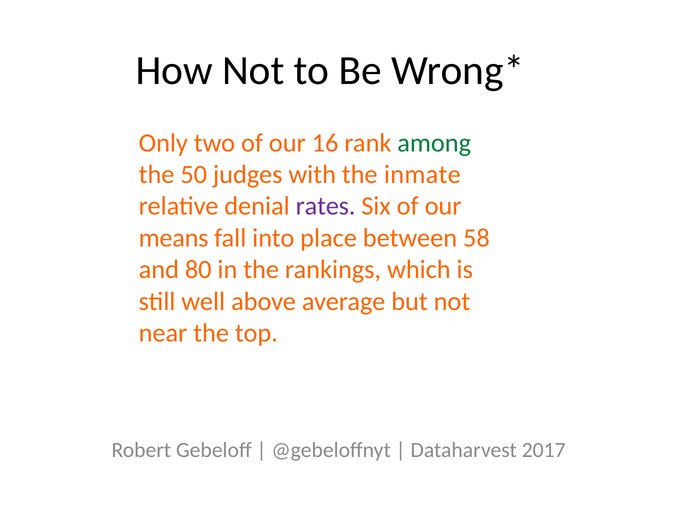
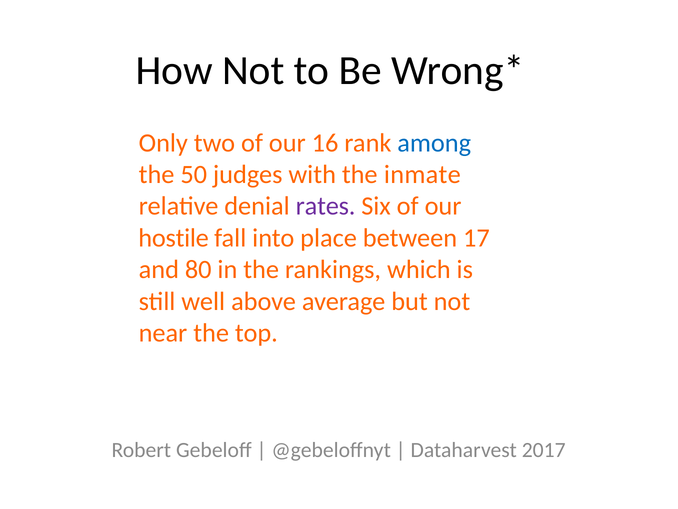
among colour: green -> blue
means: means -> hostile
58: 58 -> 17
